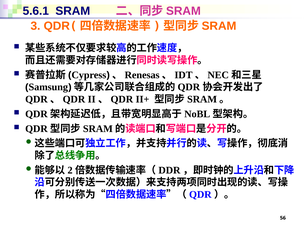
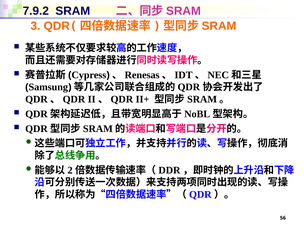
5.6.1: 5.6.1 -> 7.9.2
